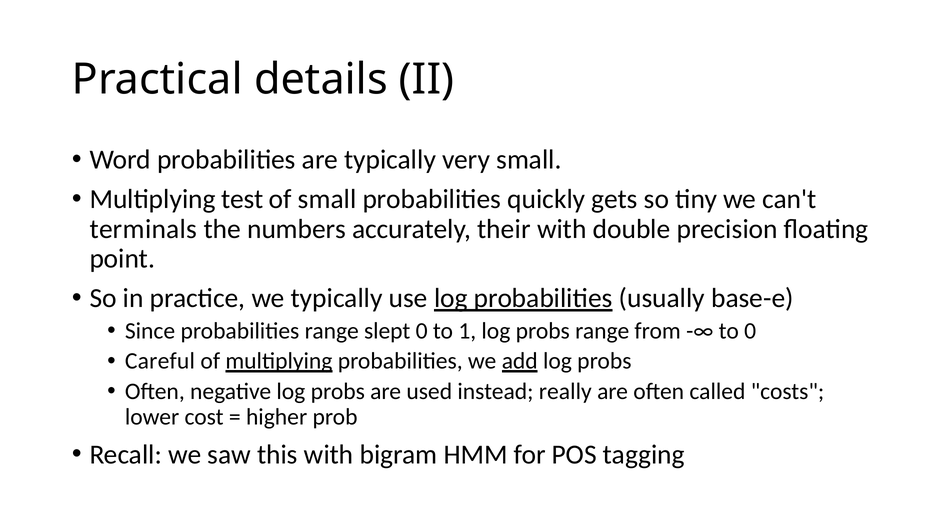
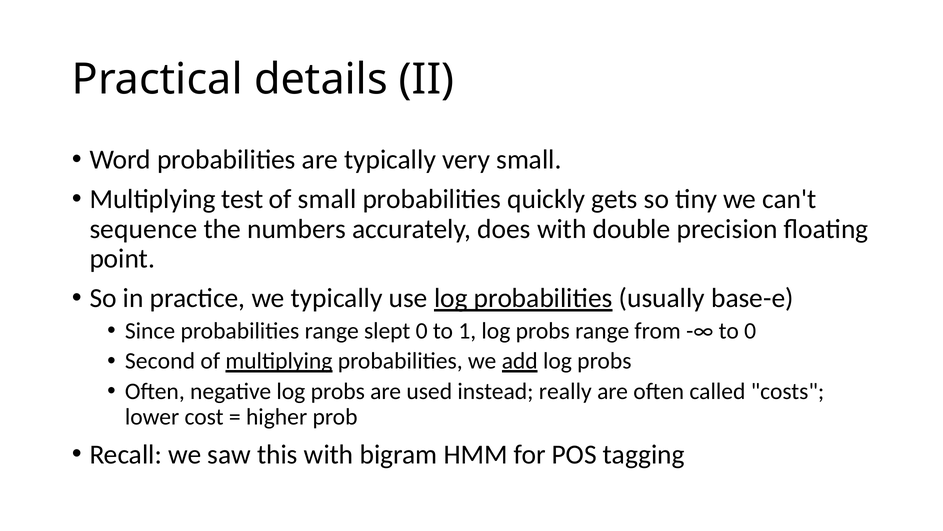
terminals: terminals -> sequence
their: their -> does
Careful: Careful -> Second
